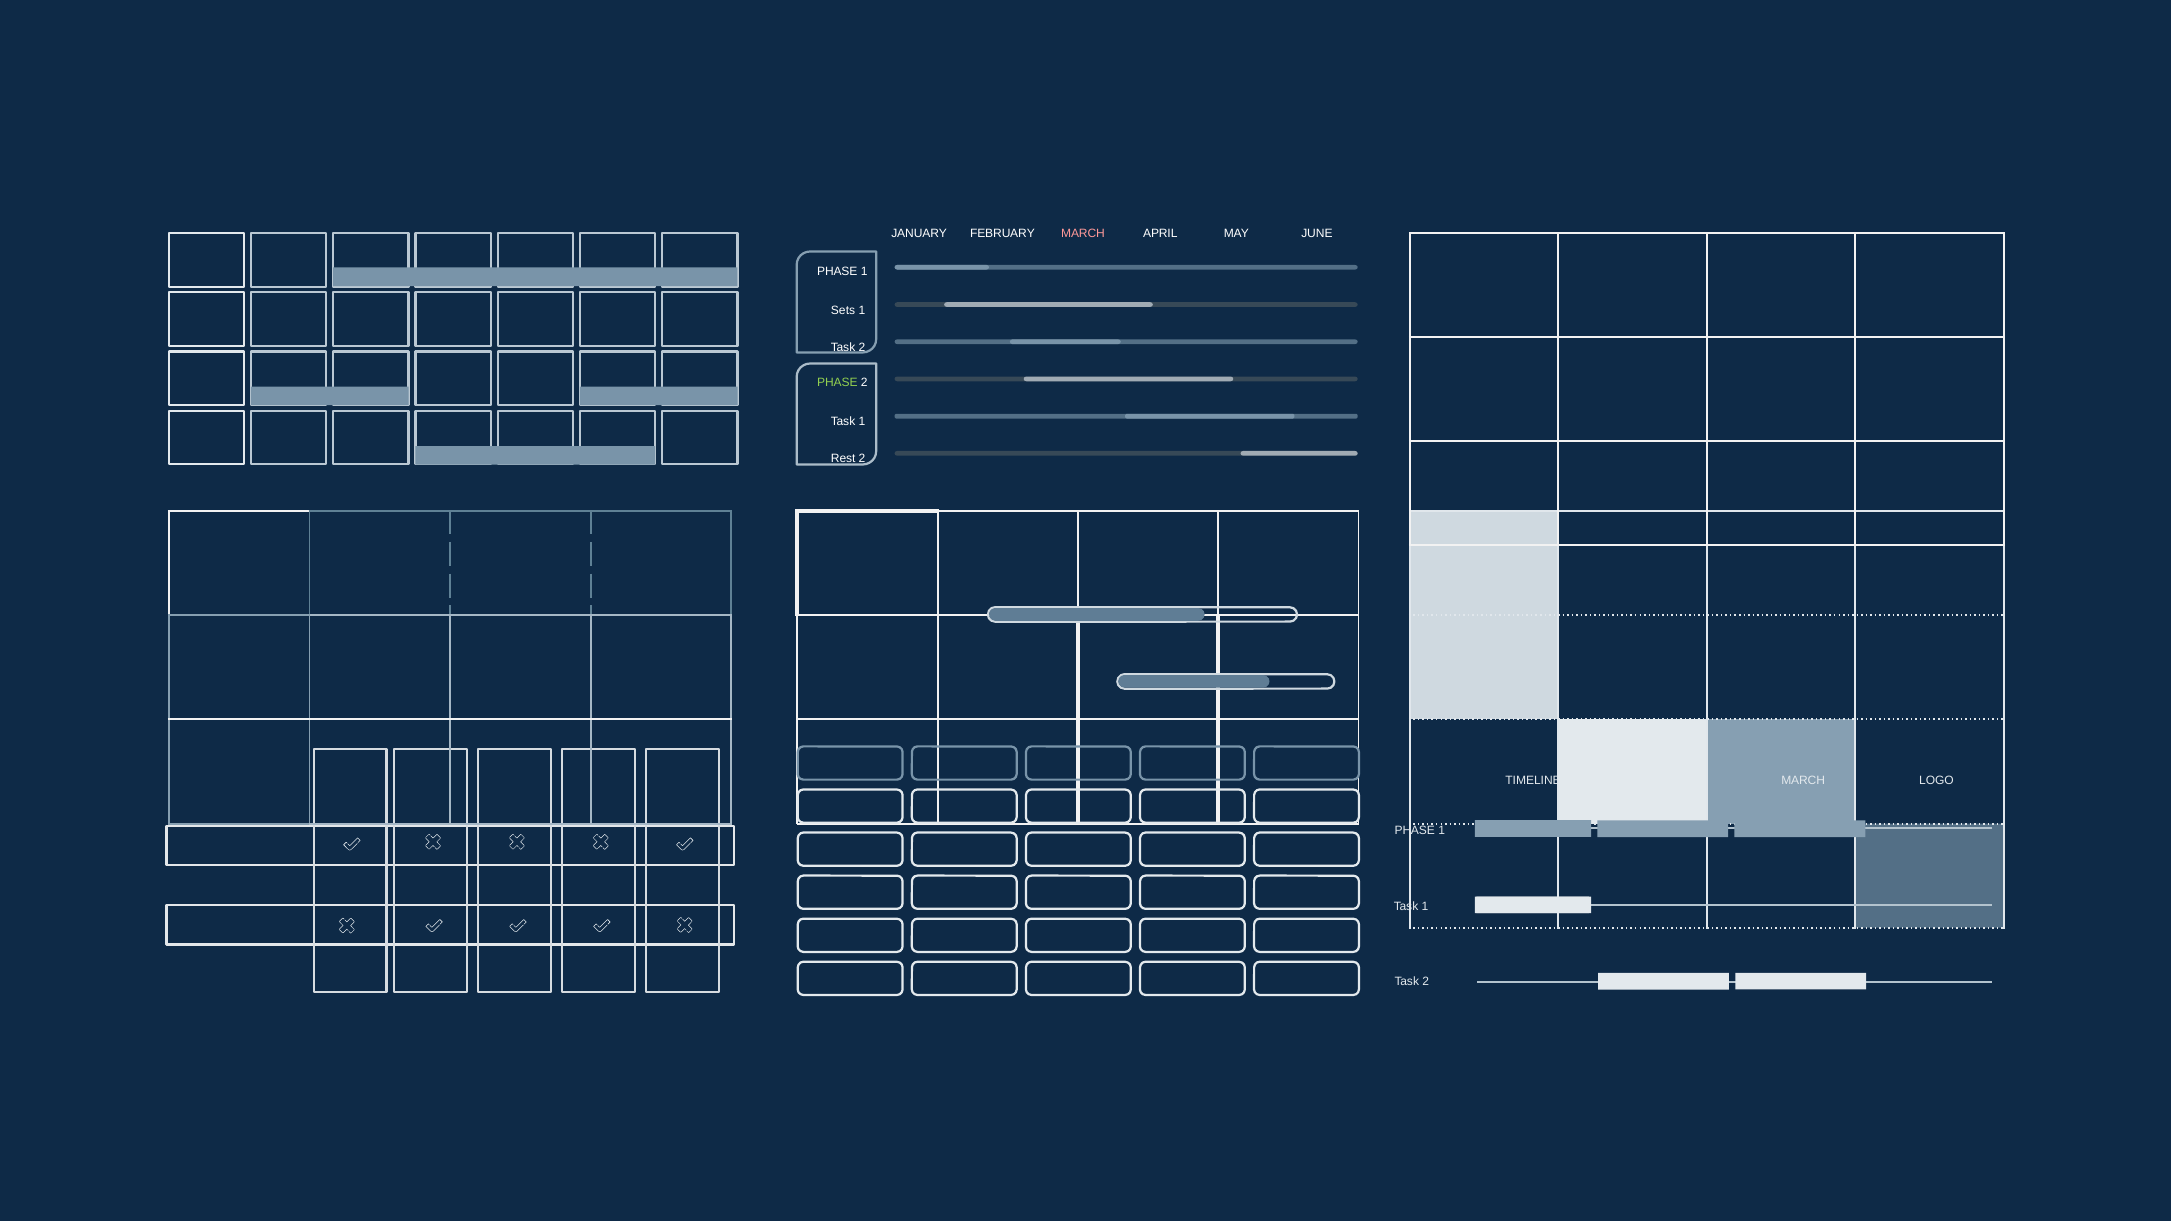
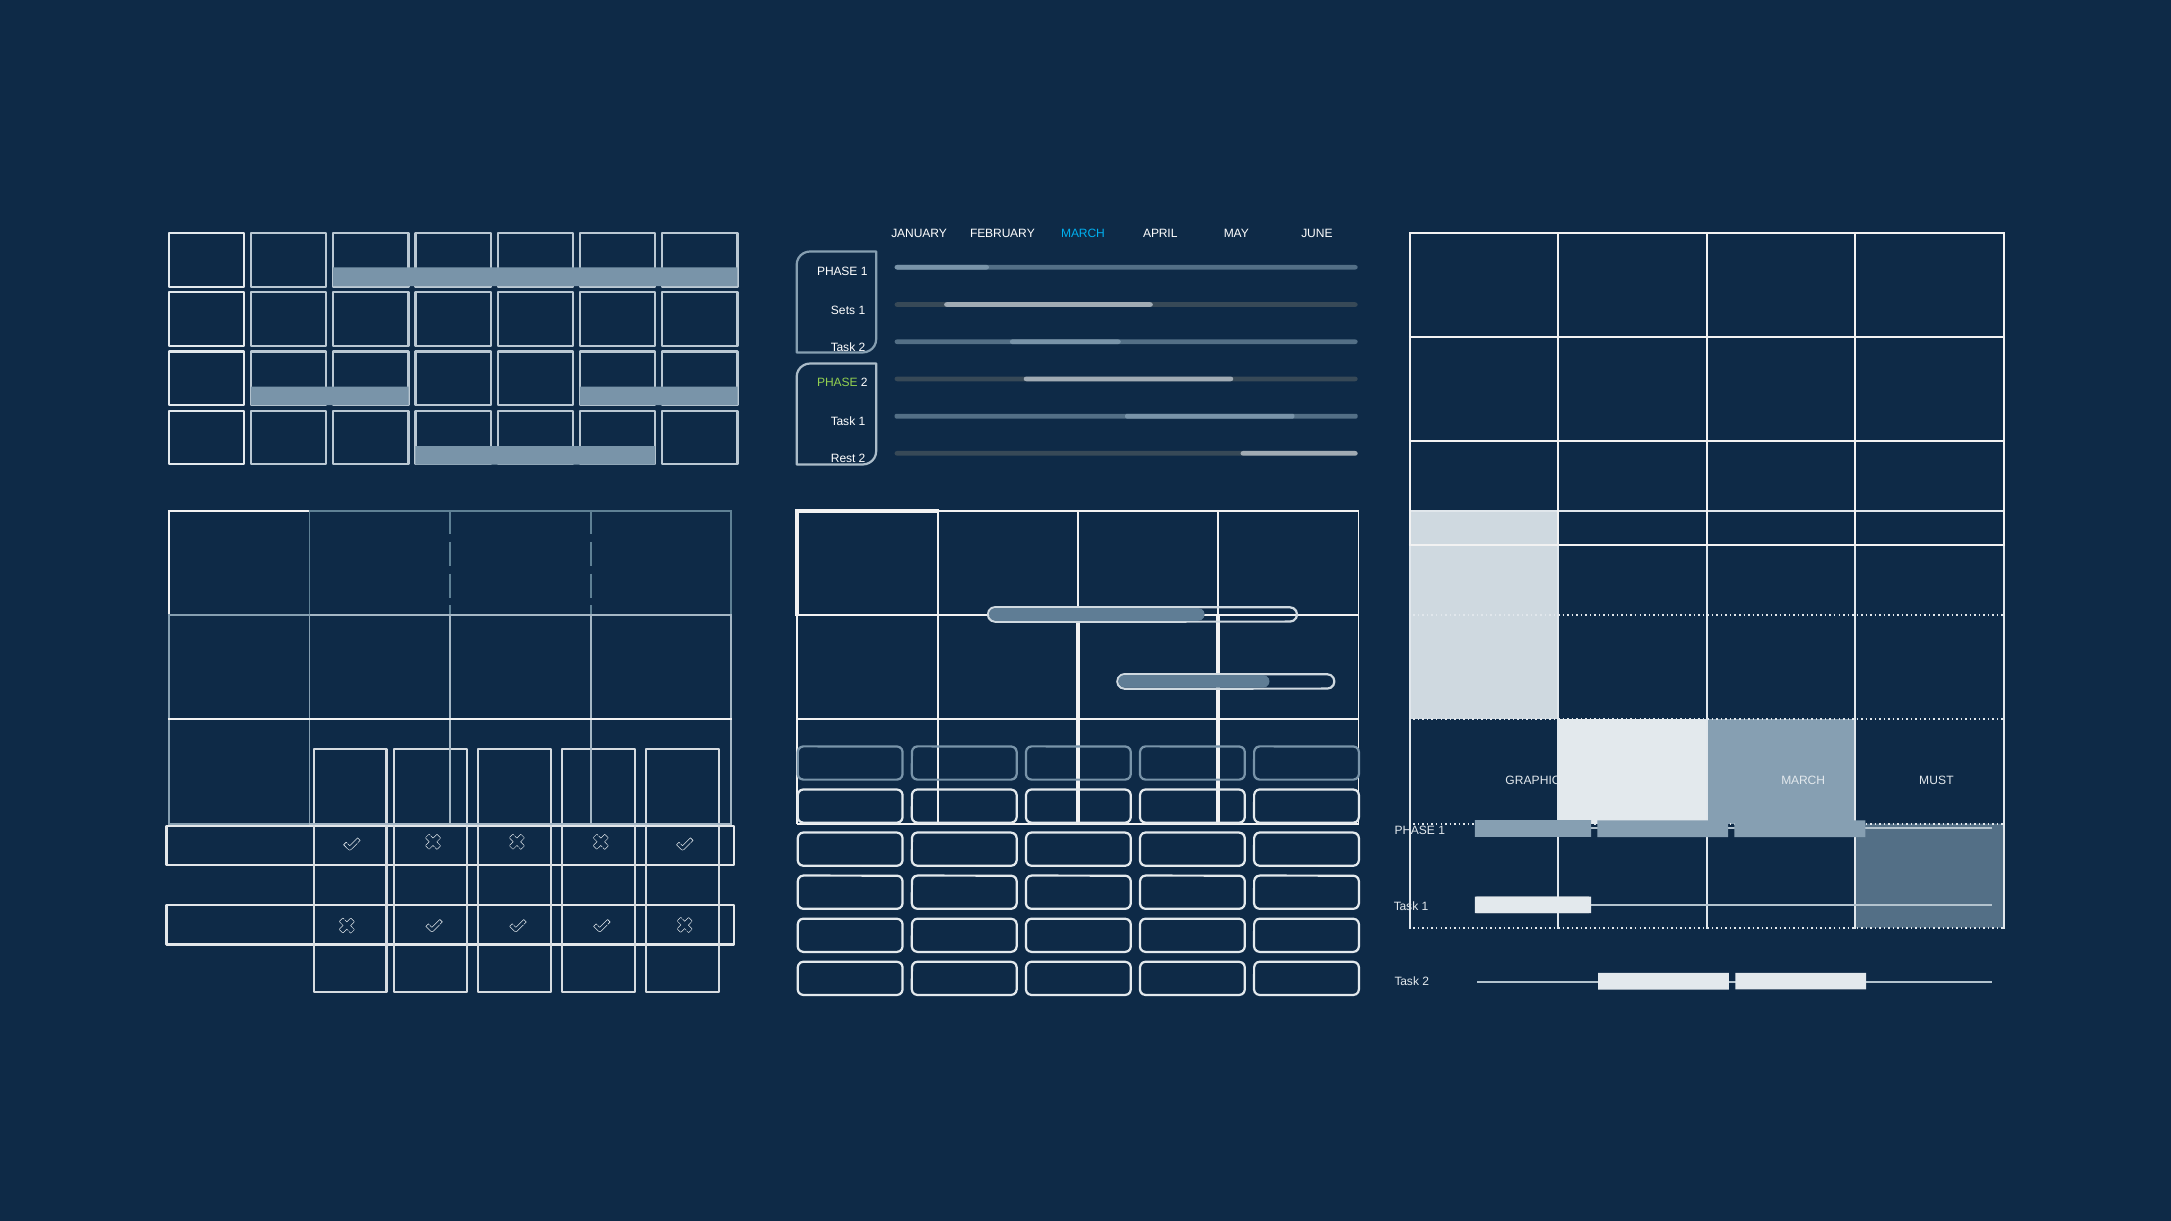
MARCH at (1083, 234) colour: pink -> light blue
TIMELINE: TIMELINE -> GRAPHIC
LOGO: LOGO -> MUST
